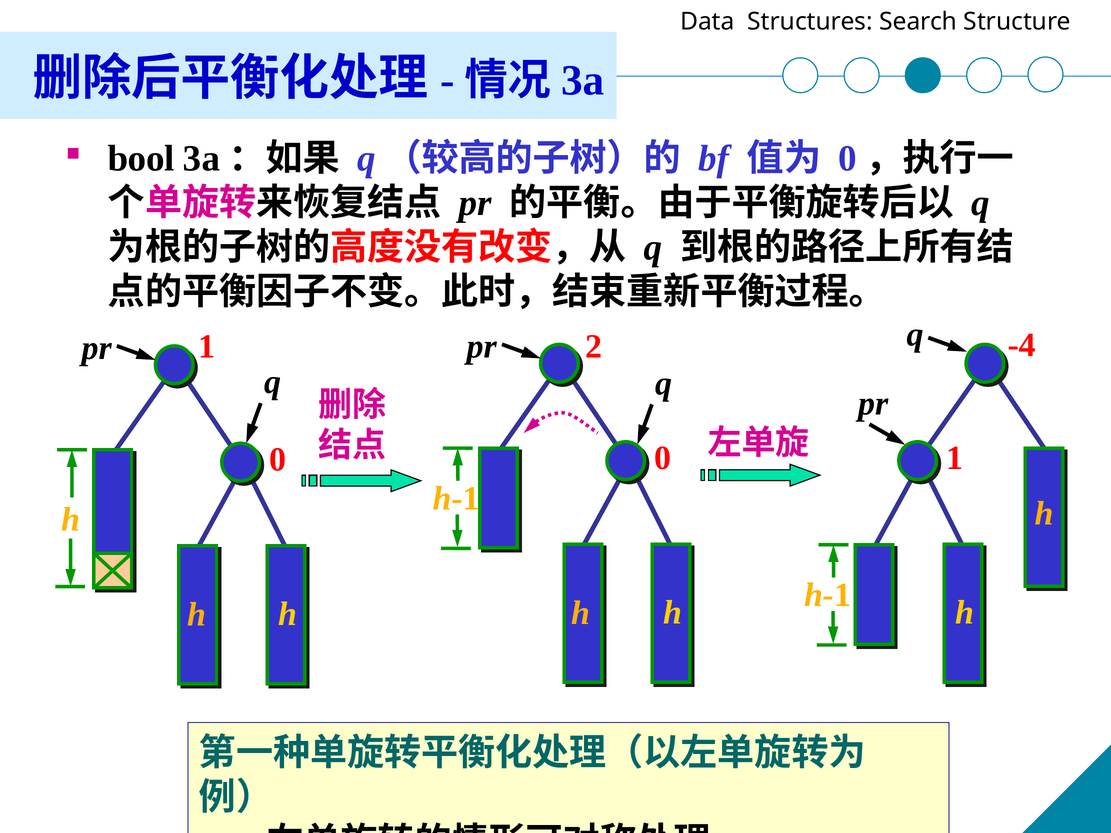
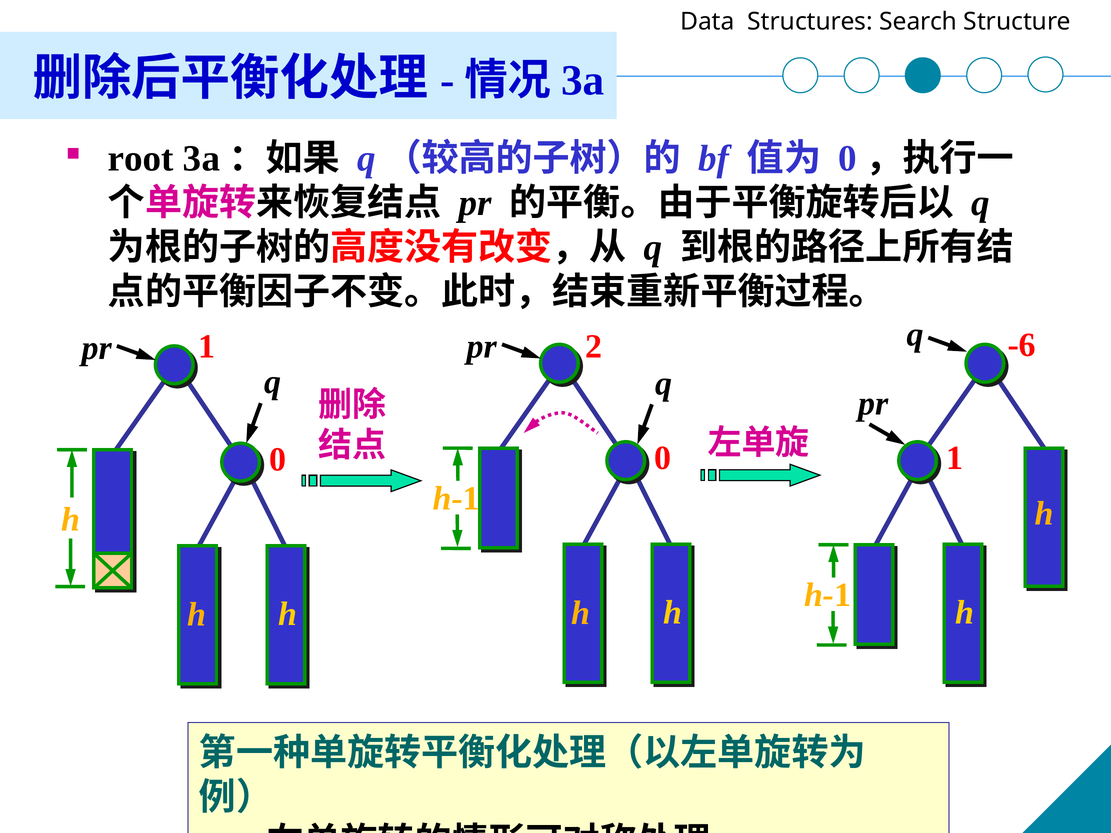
bool: bool -> root
-4: -4 -> -6
